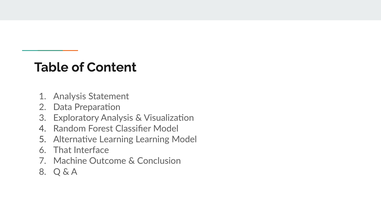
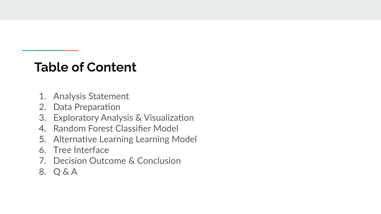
That: That -> Tree
Machine: Machine -> Decision
